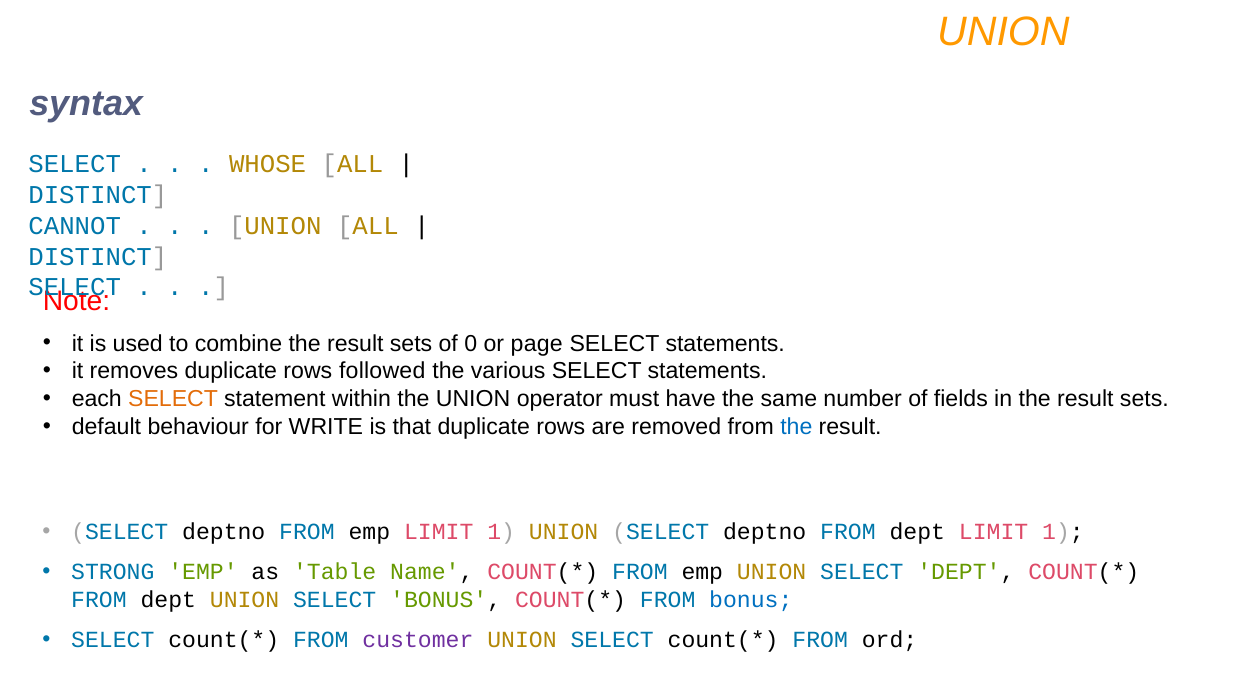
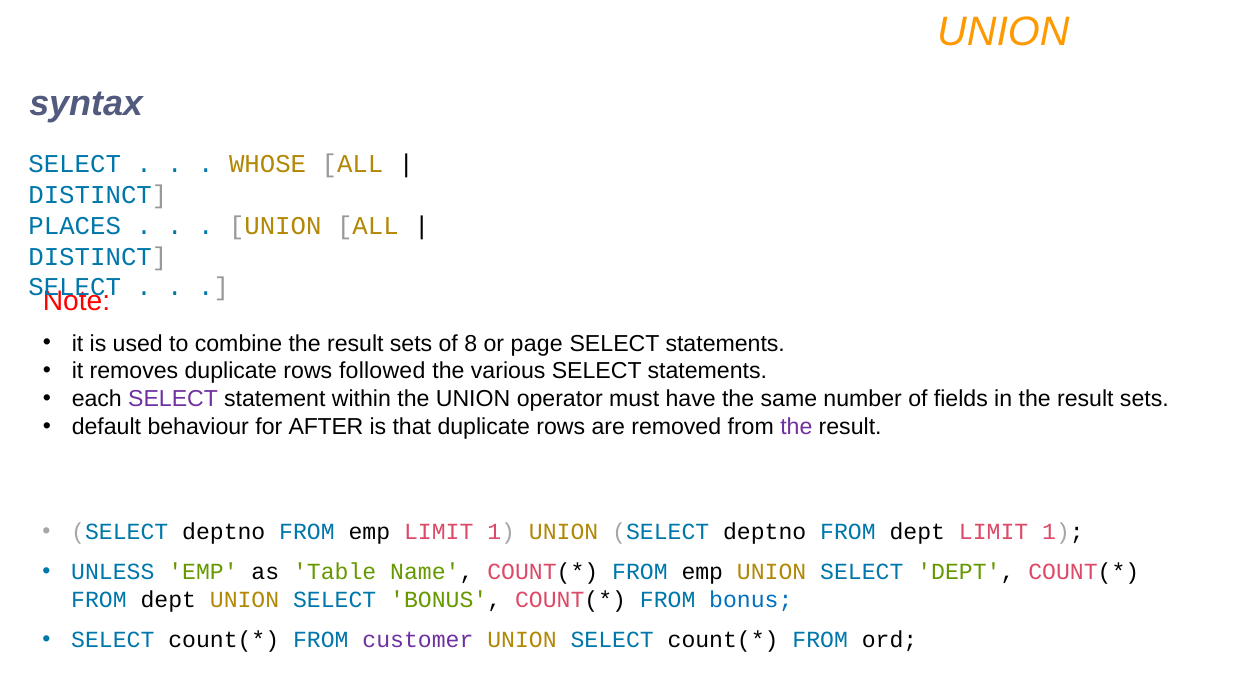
CANNOT: CANNOT -> PLACES
0: 0 -> 8
SELECT at (173, 399) colour: orange -> purple
WRITE: WRITE -> AFTER
the at (796, 427) colour: blue -> purple
STRONG: STRONG -> UNLESS
